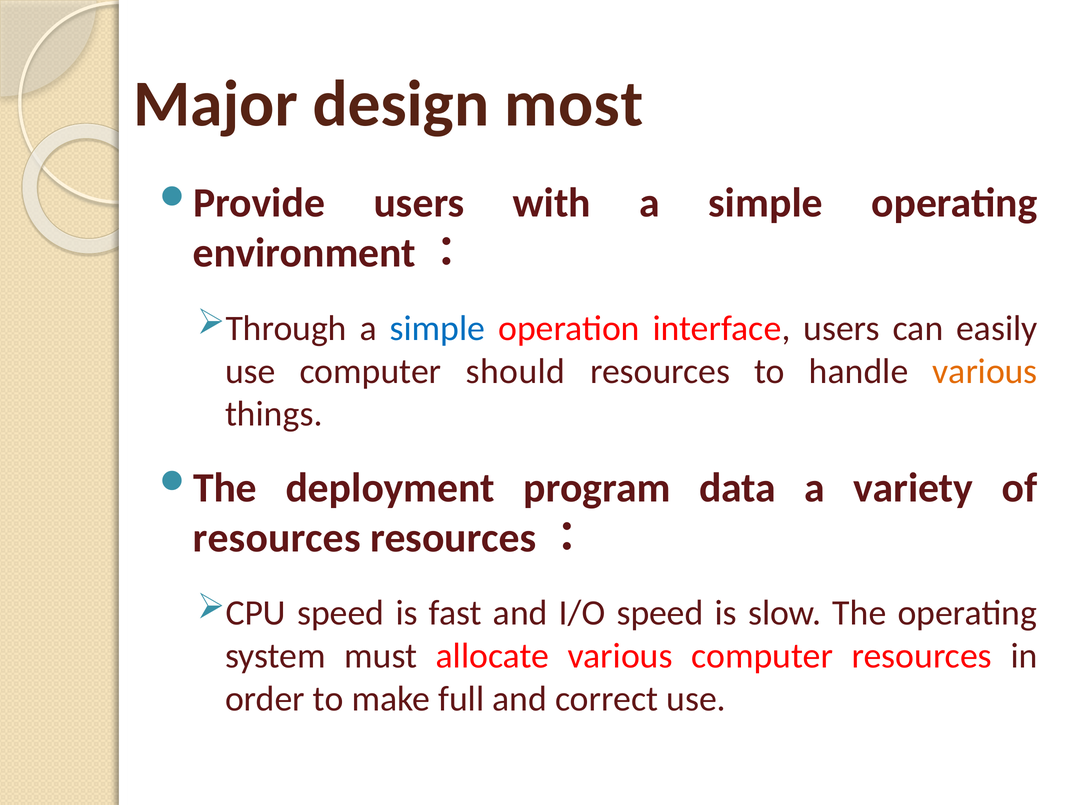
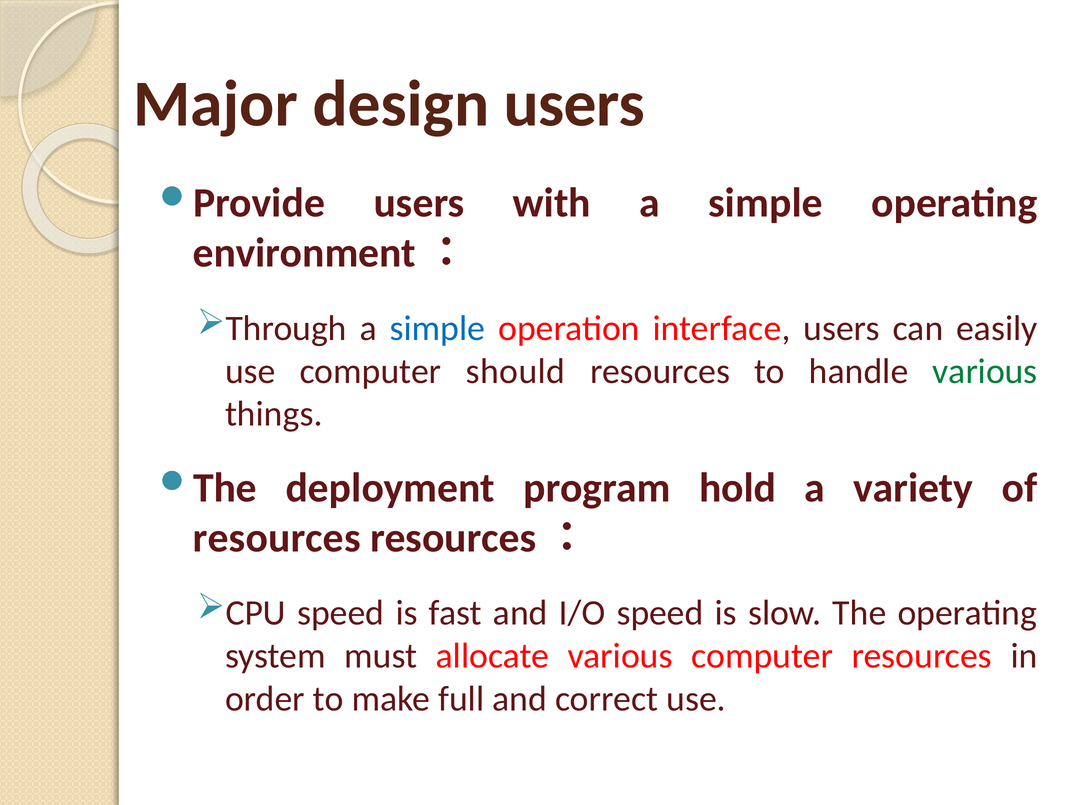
design most: most -> users
various at (985, 371) colour: orange -> green
data: data -> hold
